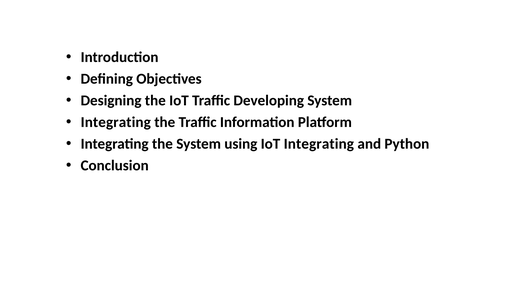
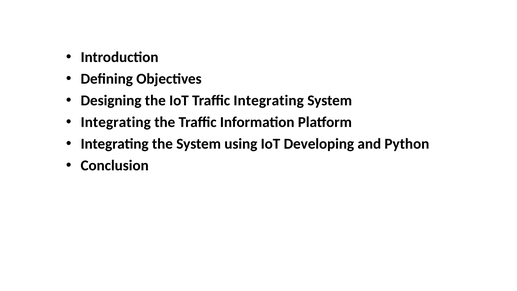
Traffic Developing: Developing -> Integrating
IoT Integrating: Integrating -> Developing
